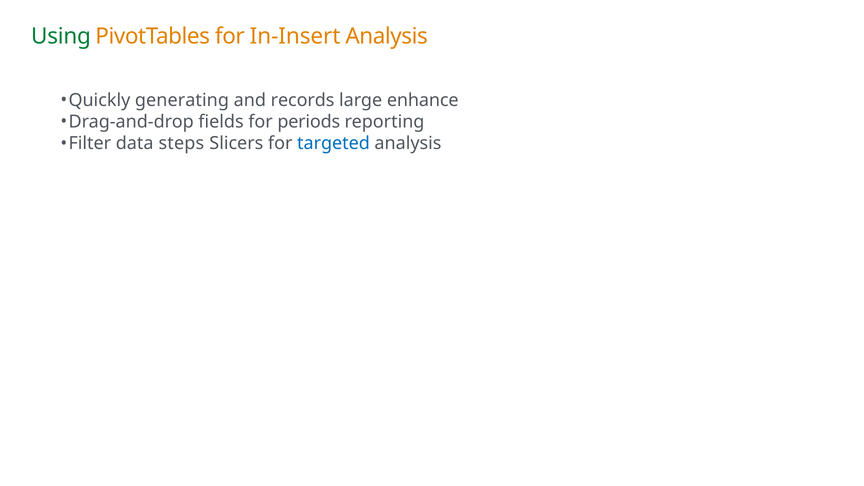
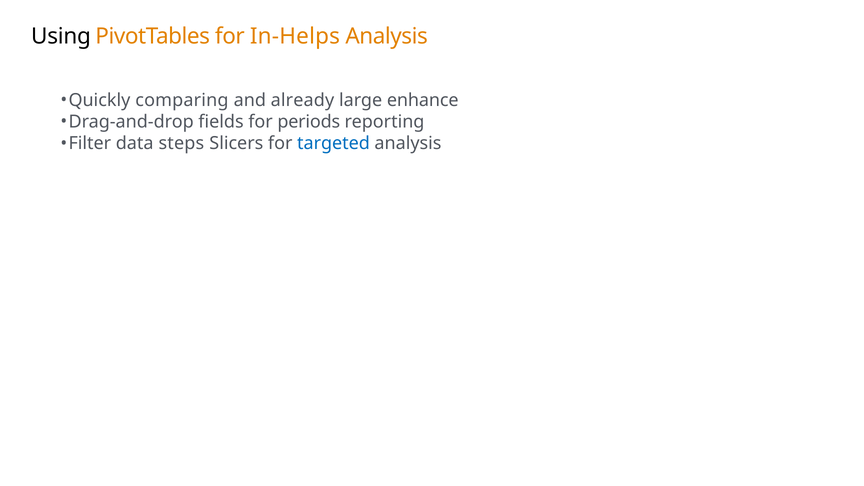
Using colour: green -> black
In-Insert: In-Insert -> In-Helps
generating: generating -> comparing
records: records -> already
